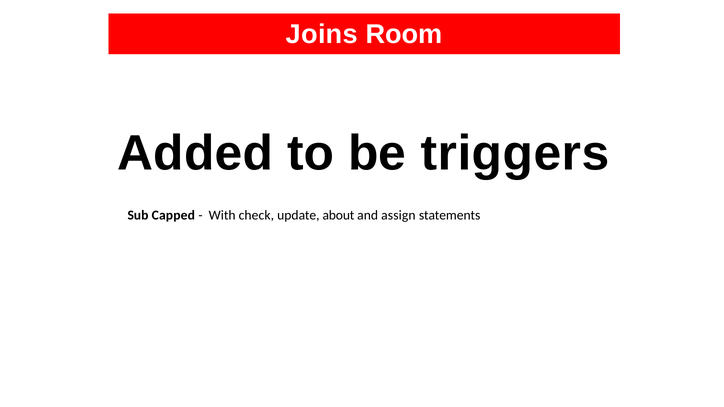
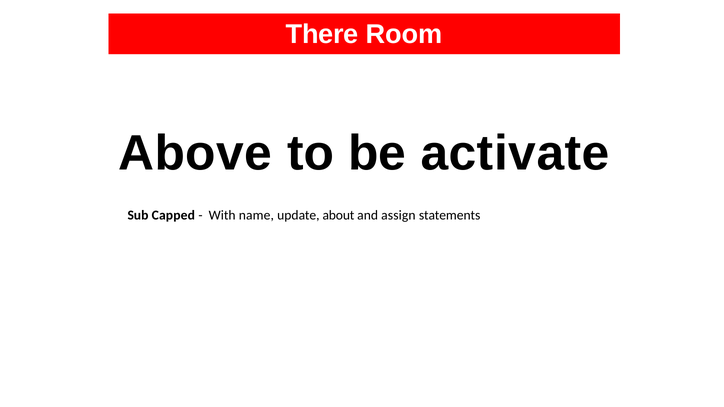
Joins: Joins -> There
Added: Added -> Above
triggers: triggers -> activate
check: check -> name
